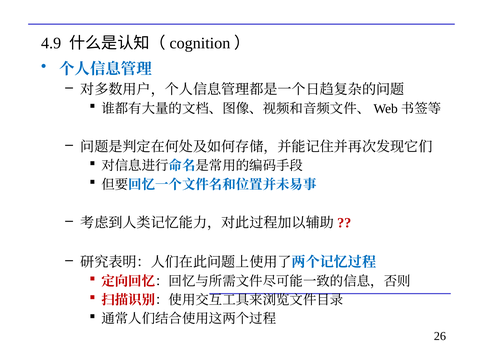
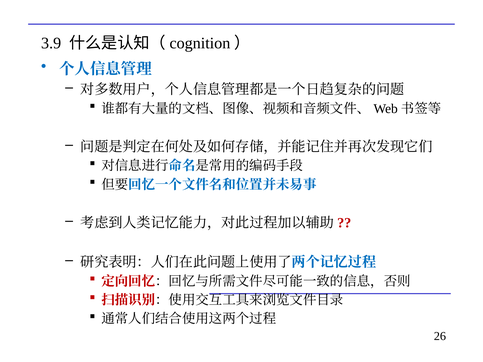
4.9: 4.9 -> 3.9
